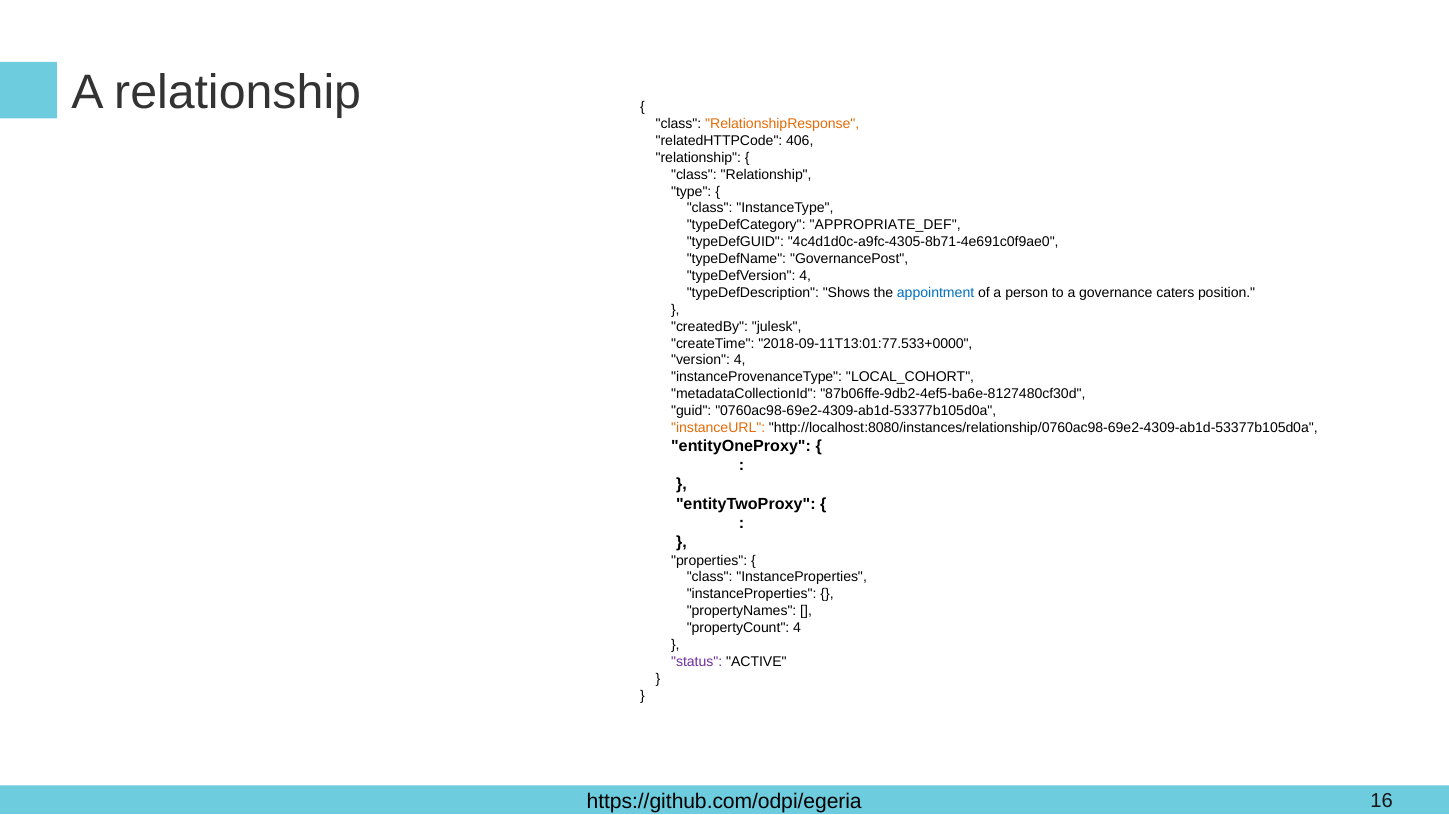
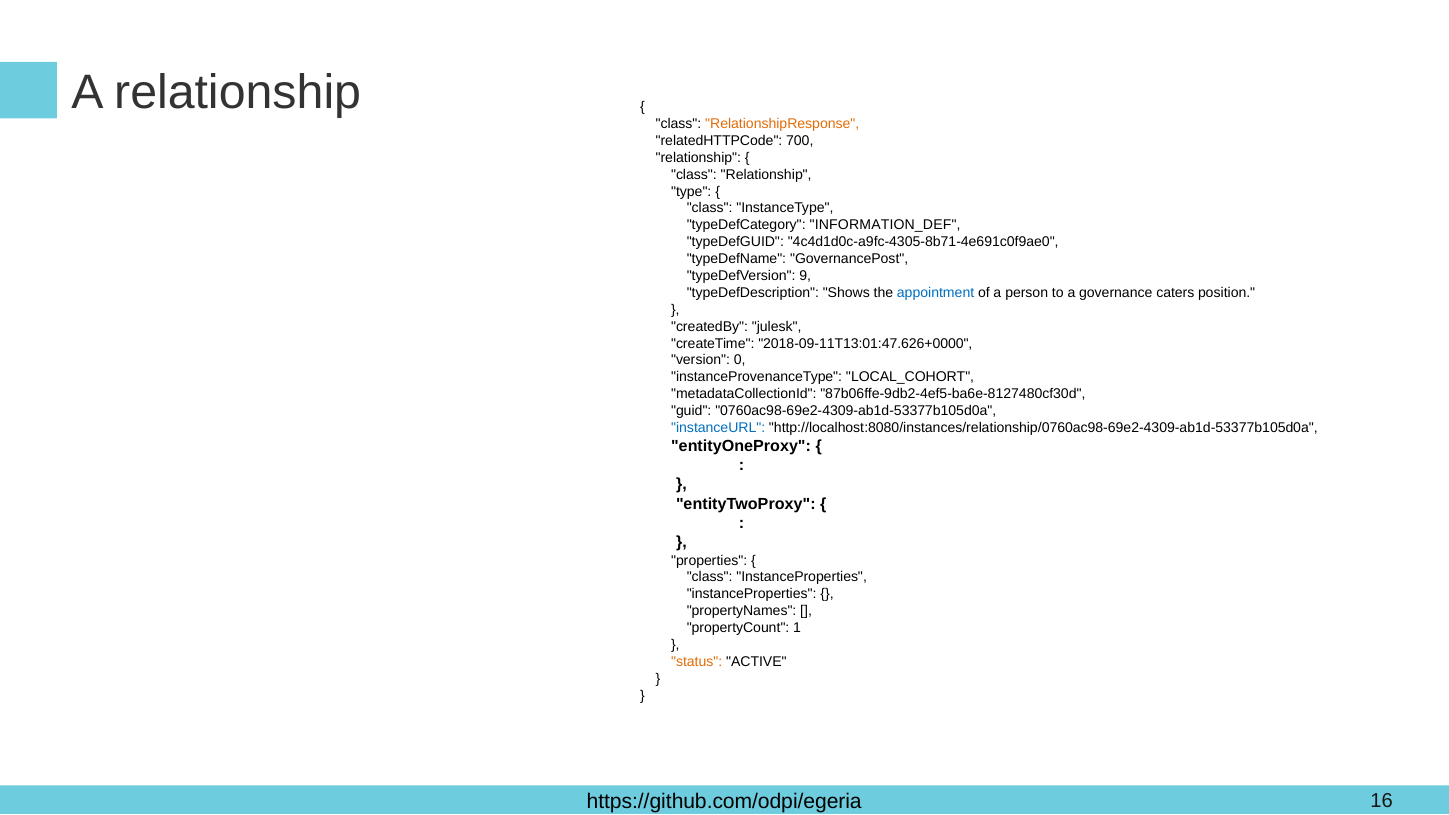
406: 406 -> 700
APPROPRIATE_DEF: APPROPRIATE_DEF -> INFORMATION_DEF
typeDefVersion 4: 4 -> 9
2018-09-11T13:01:77.533+0000: 2018-09-11T13:01:77.533+0000 -> 2018-09-11T13:01:47.626+0000
version 4: 4 -> 0
instanceURL colour: orange -> blue
propertyCount 4: 4 -> 1
status colour: purple -> orange
